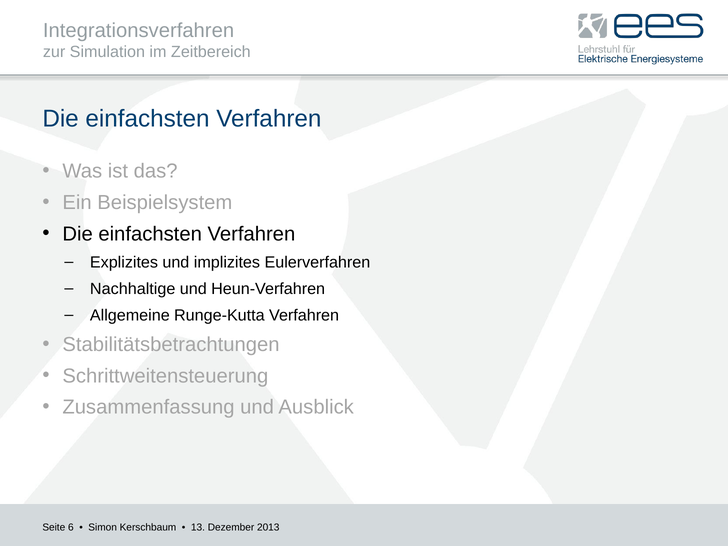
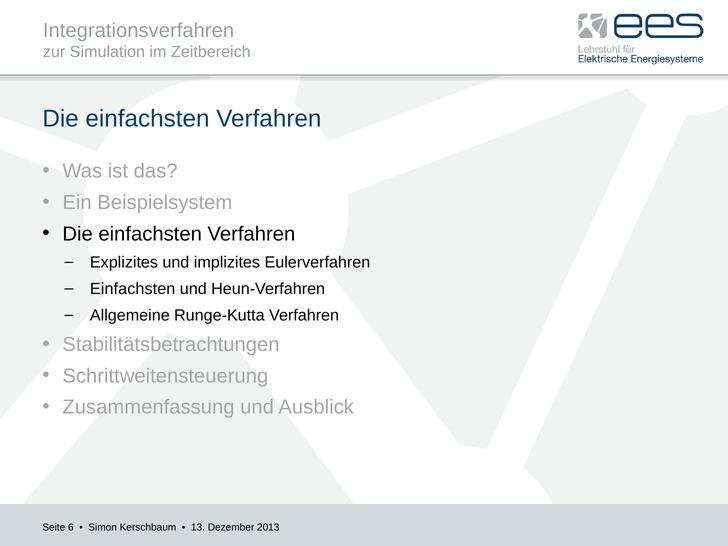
Nachhaltige at (133, 289): Nachhaltige -> Einfachsten
